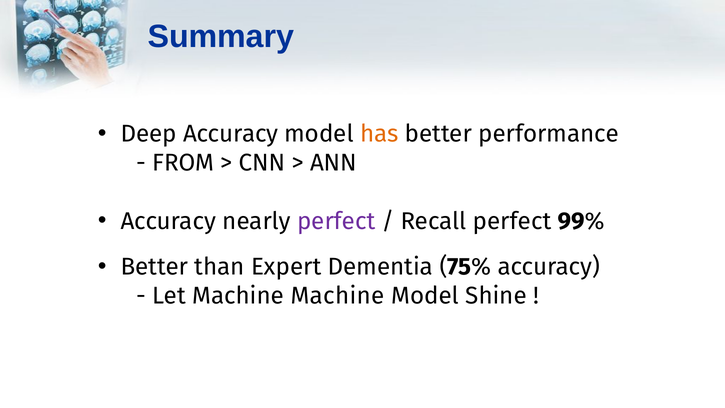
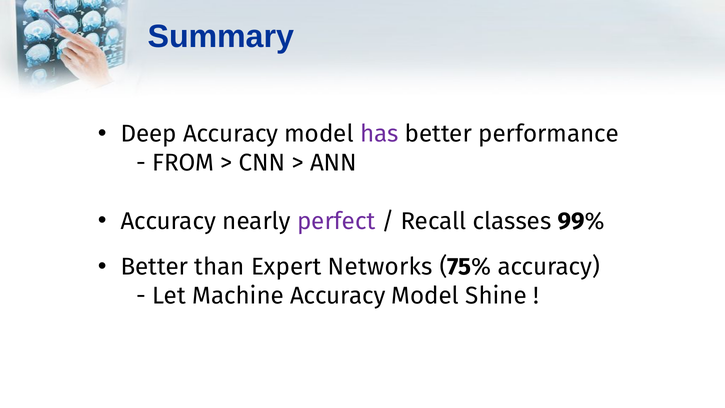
has colour: orange -> purple
Recall perfect: perfect -> classes
Dementia: Dementia -> Networks
Machine Machine: Machine -> Accuracy
